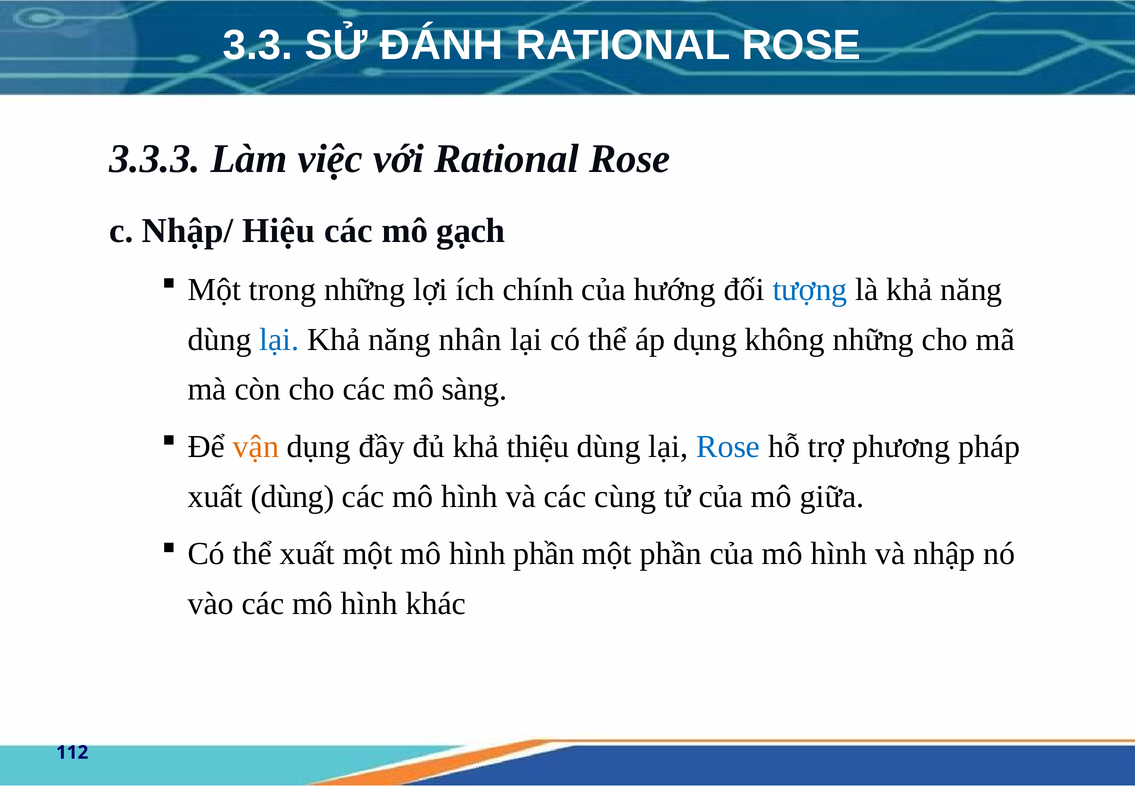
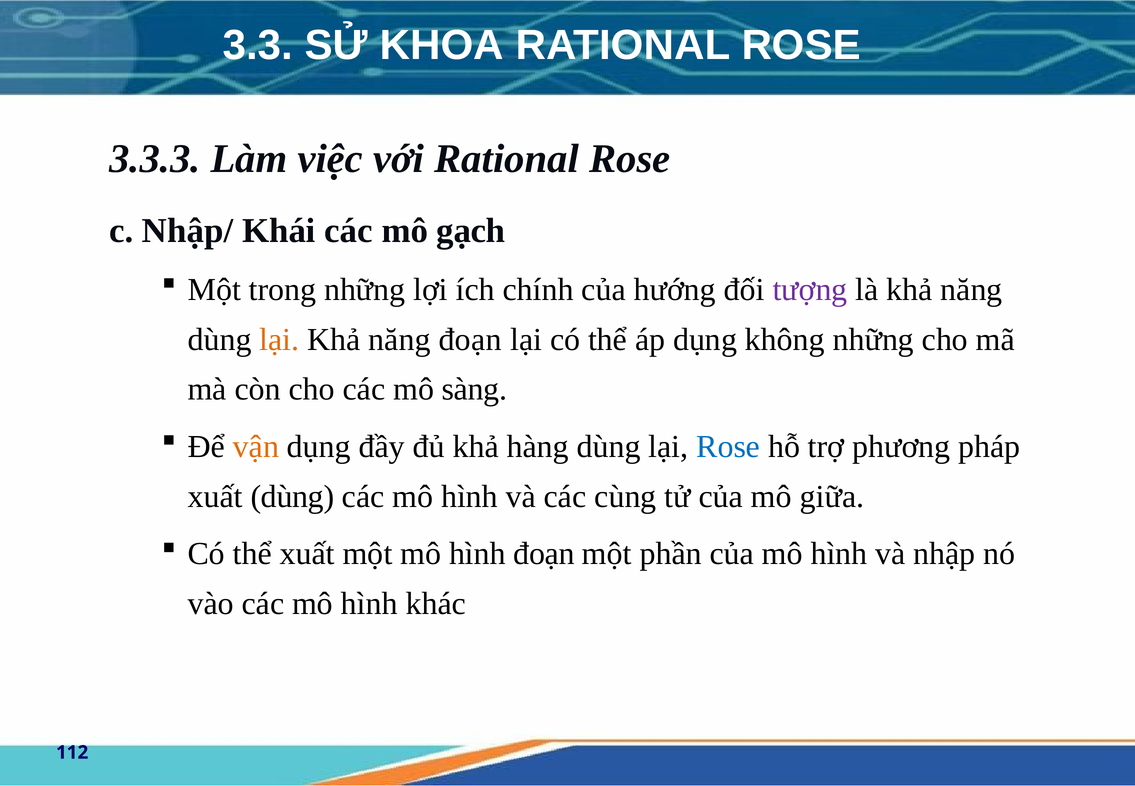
ĐÁNH: ĐÁNH -> KHOA
Hiệu: Hiệu -> Khái
tượng colour: blue -> purple
lại at (279, 339) colour: blue -> orange
năng nhân: nhân -> đoạn
thiệu: thiệu -> hàng
hình phần: phần -> đoạn
